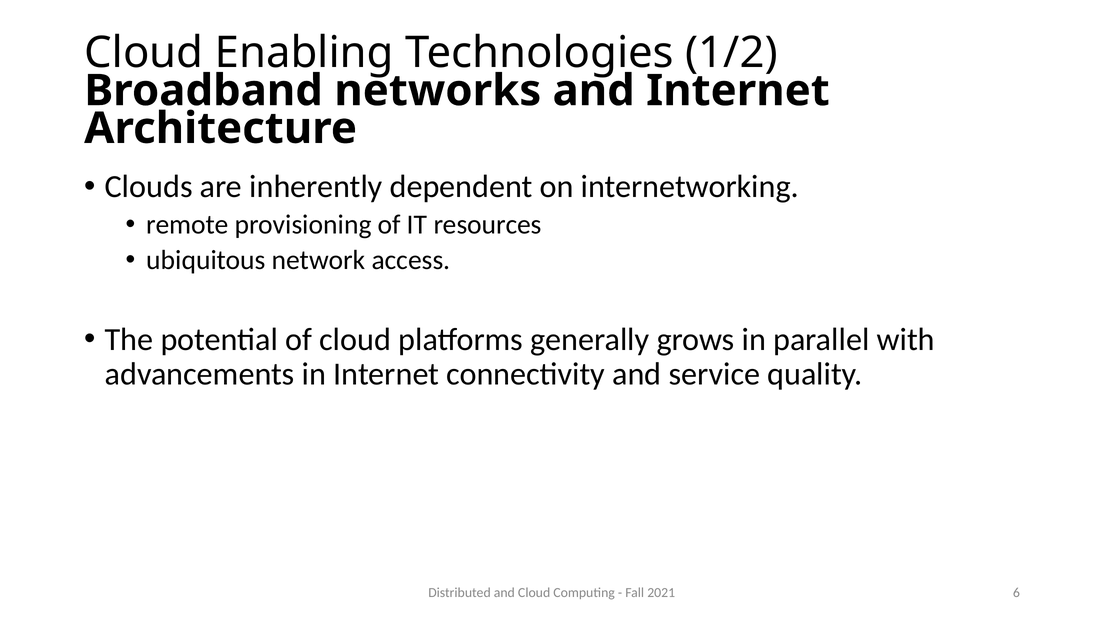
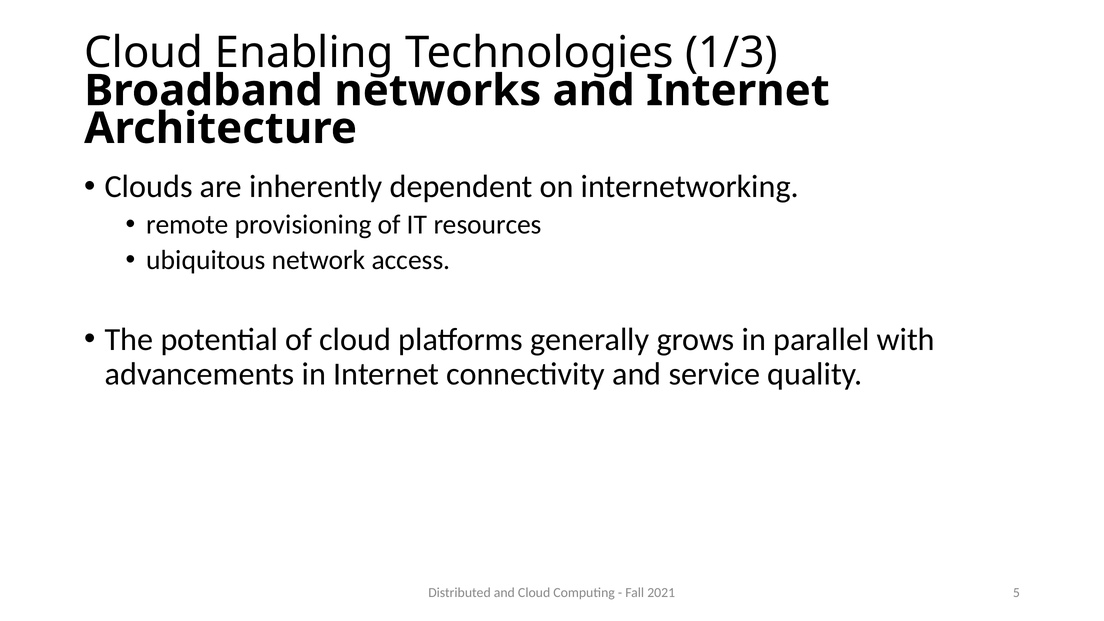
1/2: 1/2 -> 1/3
6: 6 -> 5
